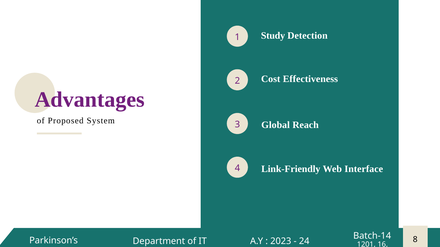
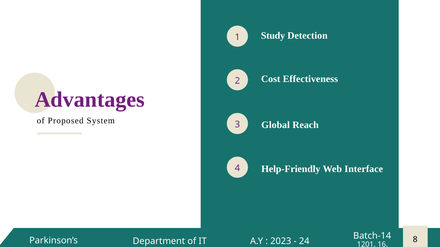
Link-Friendly: Link-Friendly -> Help-Friendly
